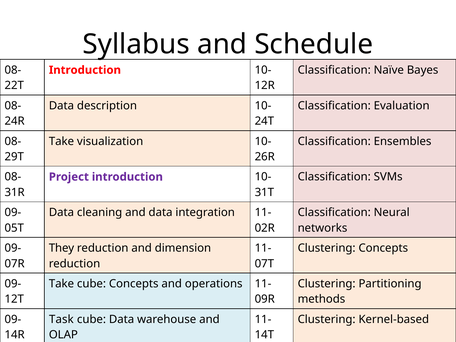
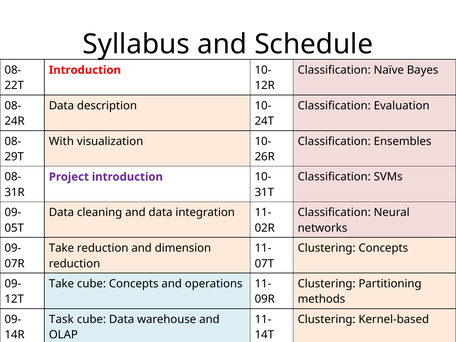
Take at (61, 141): Take -> With
They at (61, 248): They -> Take
